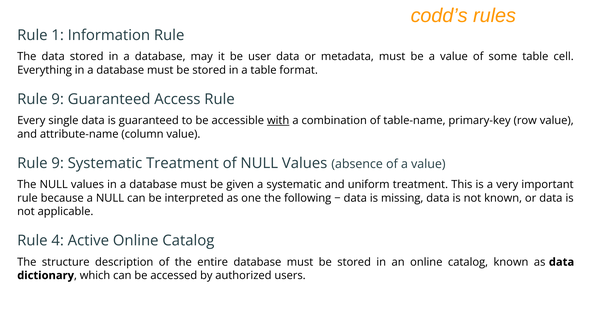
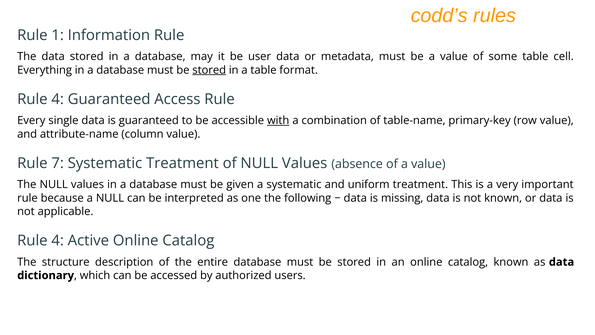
stored at (209, 70) underline: none -> present
9 at (58, 99): 9 -> 4
9 at (58, 163): 9 -> 7
